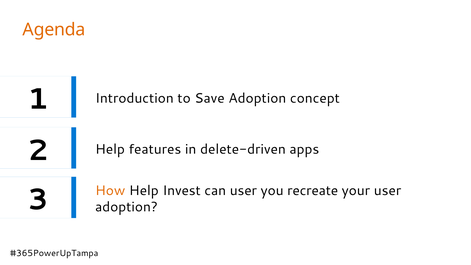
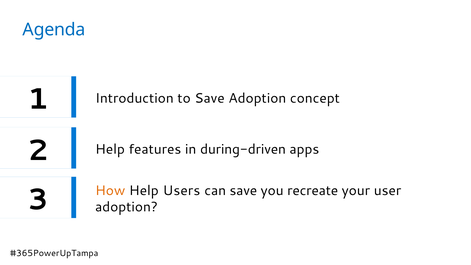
Agenda colour: orange -> blue
delete-driven: delete-driven -> during-driven
Invest: Invest -> Users
can user: user -> save
